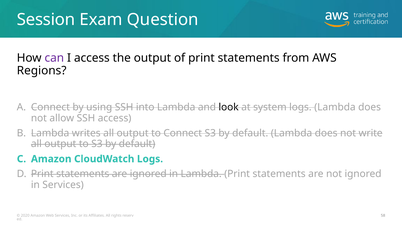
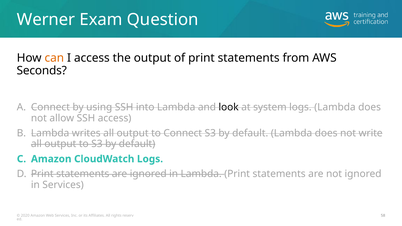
Session: Session -> Werner
can colour: purple -> orange
Regions: Regions -> Seconds
